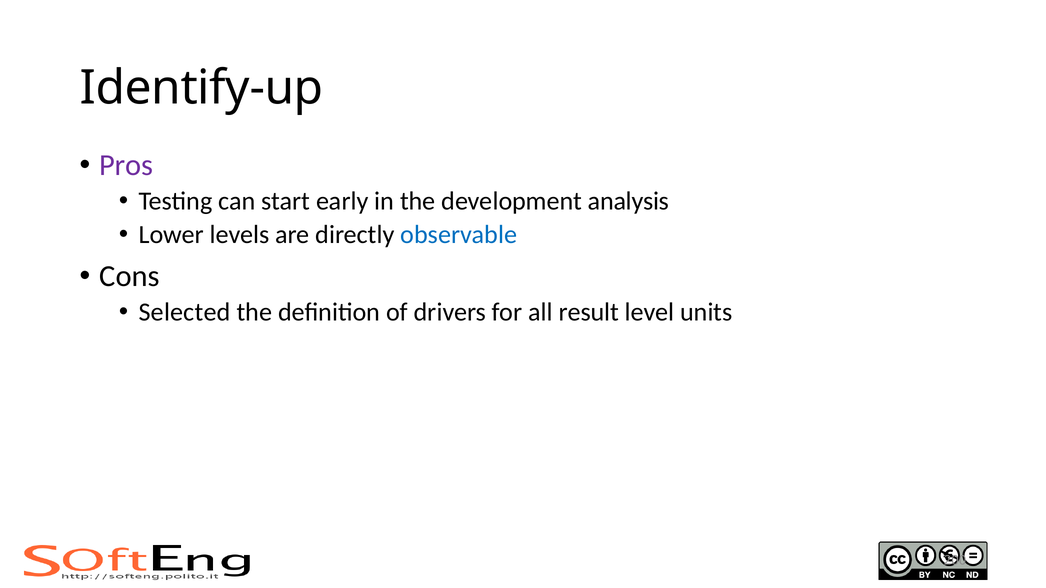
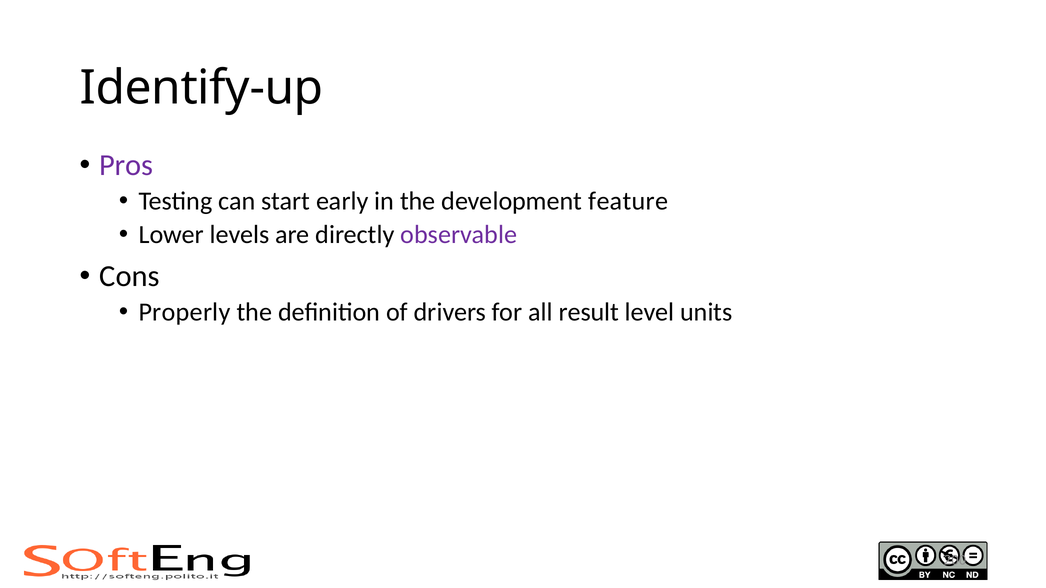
analysis: analysis -> feature
observable colour: blue -> purple
Selected: Selected -> Properly
